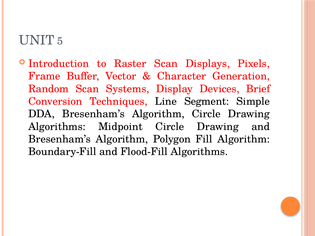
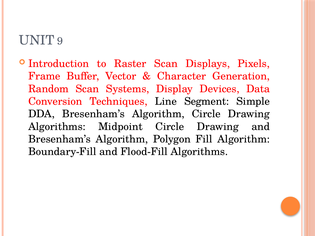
5: 5 -> 9
Brief: Brief -> Data
